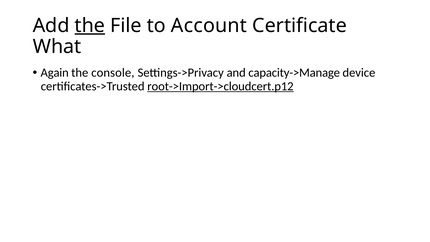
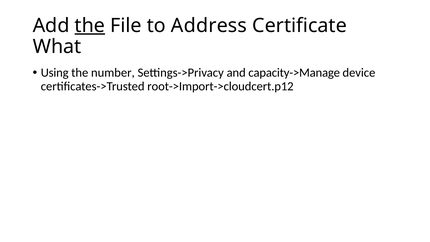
Account: Account -> Address
Again: Again -> Using
console: console -> number
root->Import->cloudcert.p12 underline: present -> none
